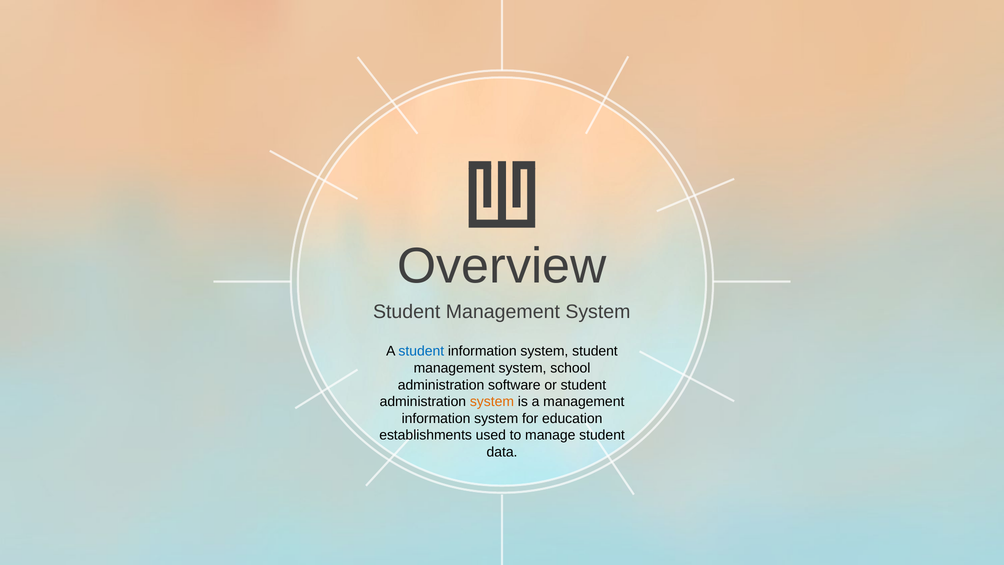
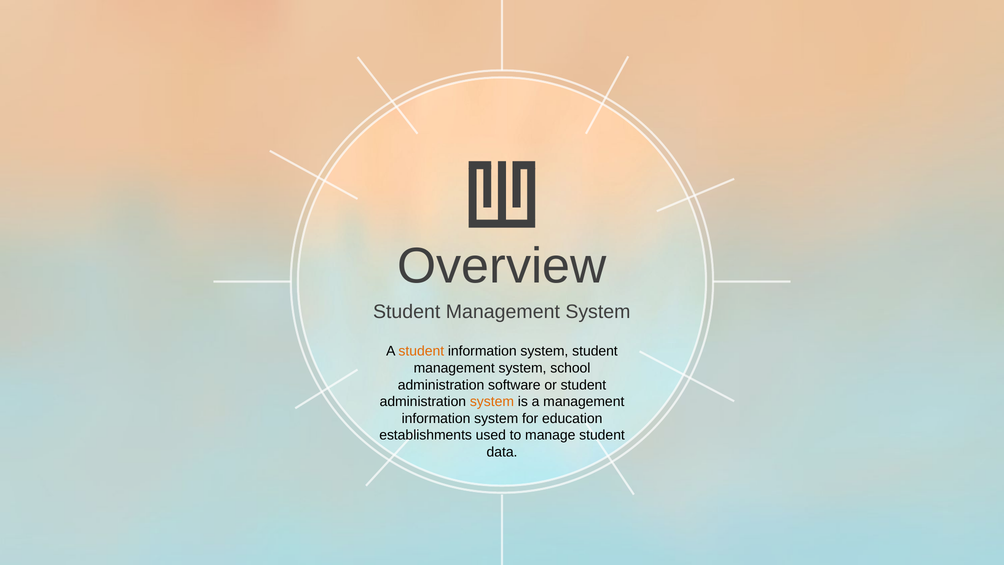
student at (421, 351) colour: blue -> orange
